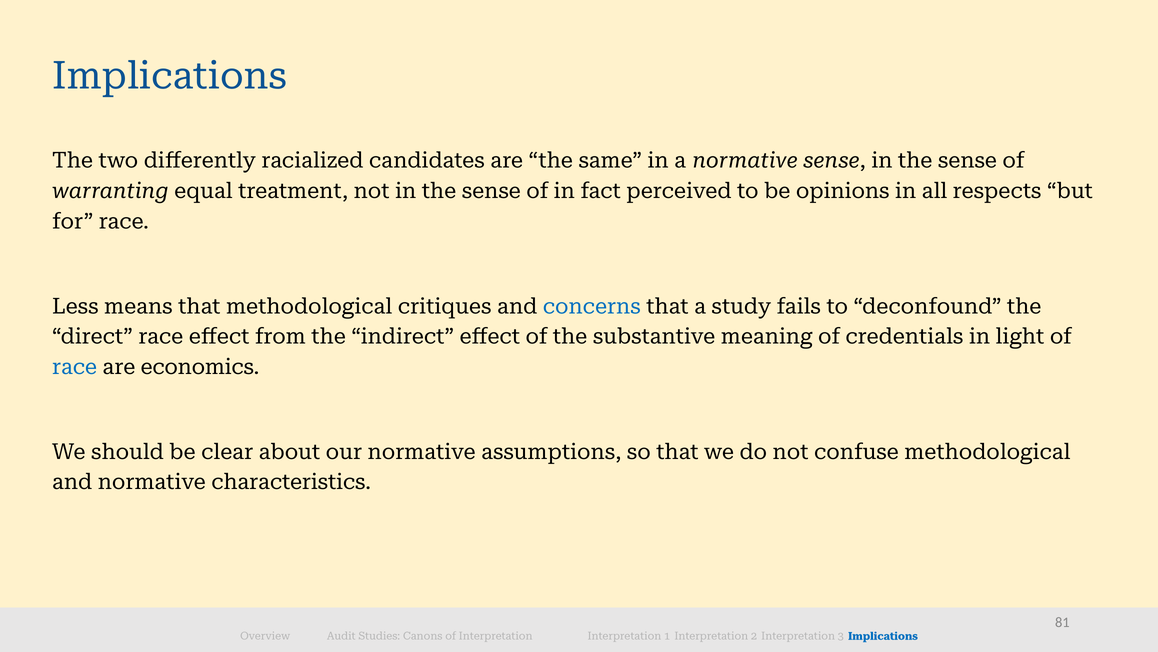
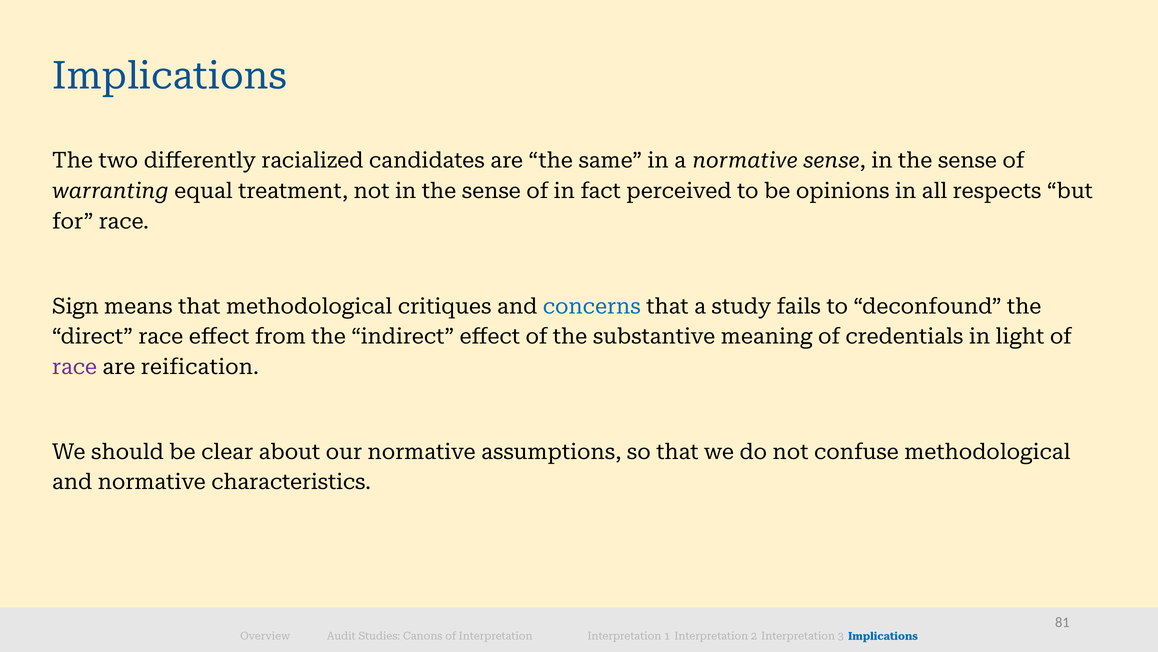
Less: Less -> Sign
race at (75, 367) colour: blue -> purple
economics: economics -> reification
